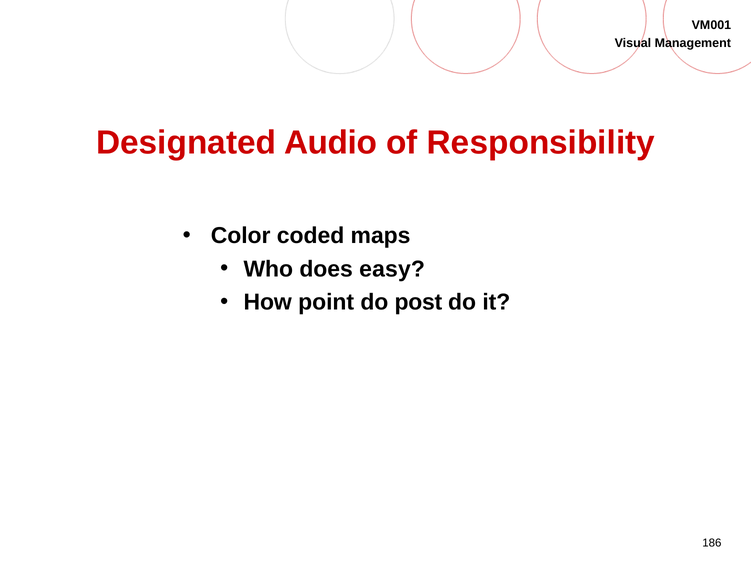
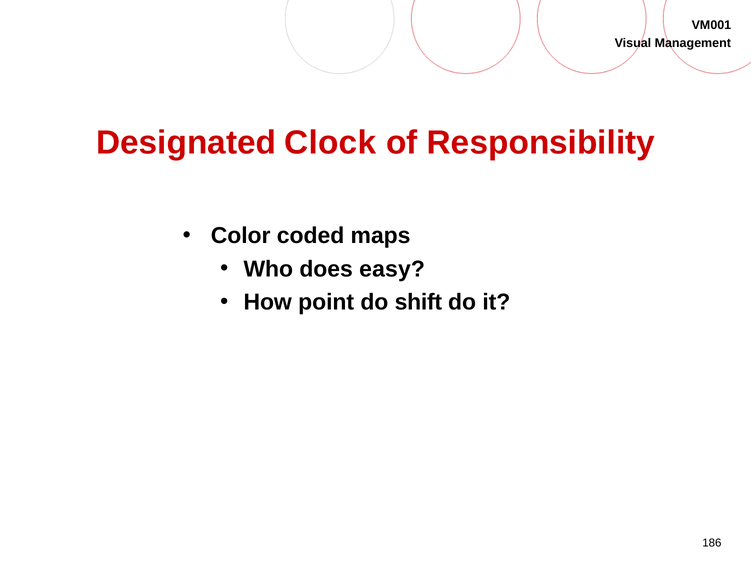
Audio: Audio -> Clock
post: post -> shift
